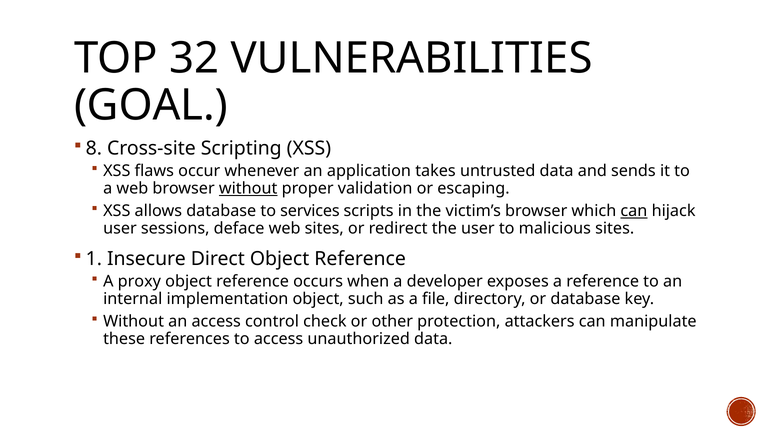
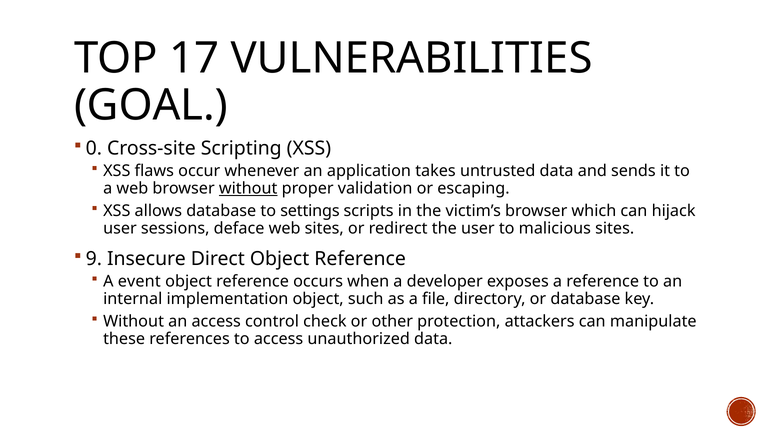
32: 32 -> 17
8: 8 -> 0
services: services -> settings
can at (634, 211) underline: present -> none
1: 1 -> 9
proxy: proxy -> event
